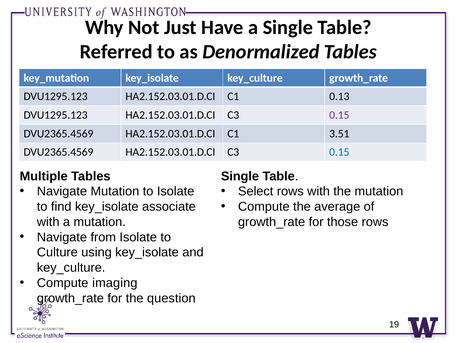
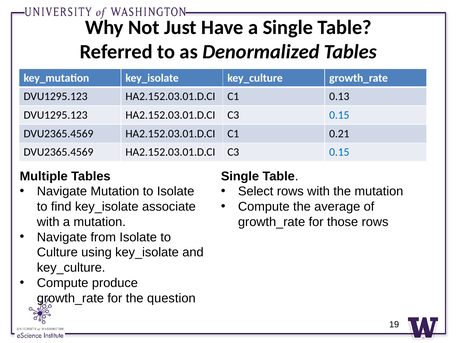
0.15 at (339, 115) colour: purple -> blue
3.51: 3.51 -> 0.21
imaging: imaging -> produce
